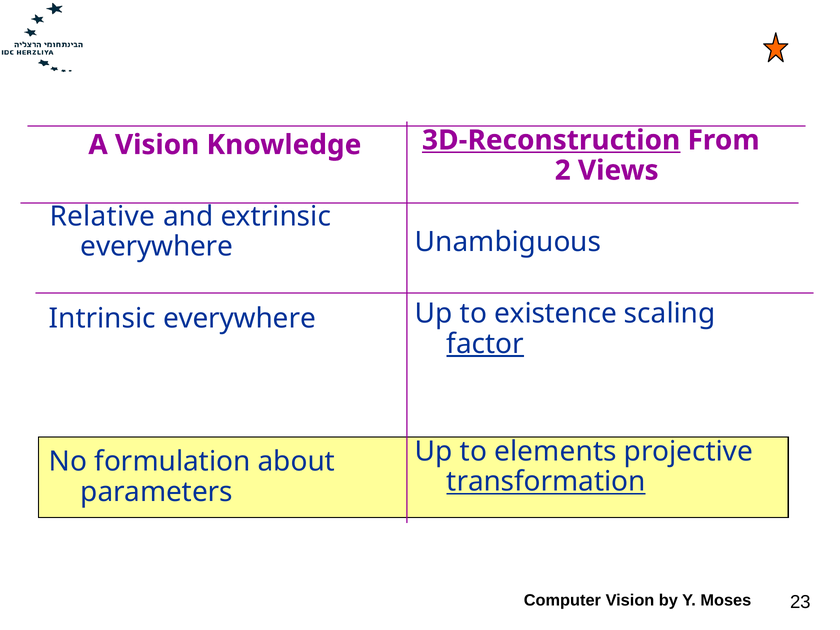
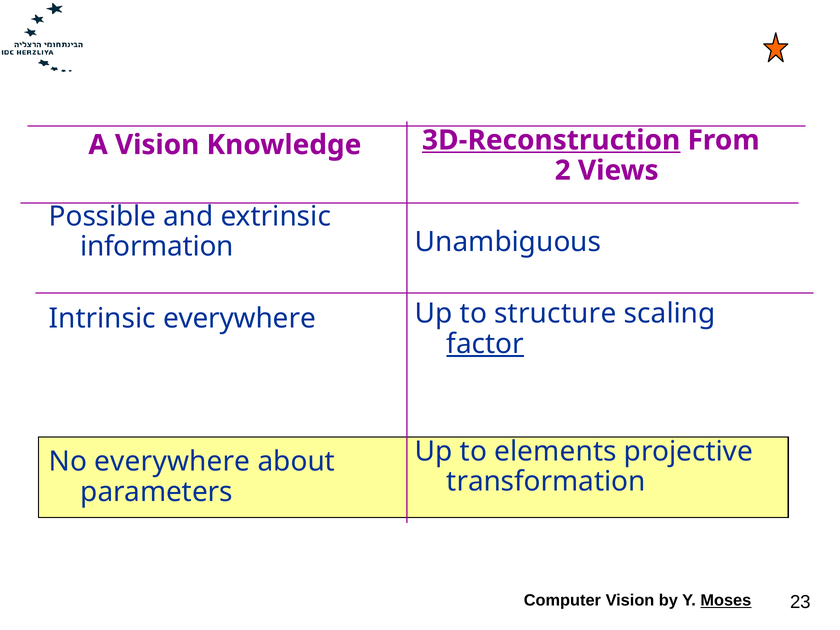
Relative: Relative -> Possible
everywhere at (157, 247): everywhere -> information
existence: existence -> structure
No formulation: formulation -> everywhere
transformation underline: present -> none
Moses underline: none -> present
